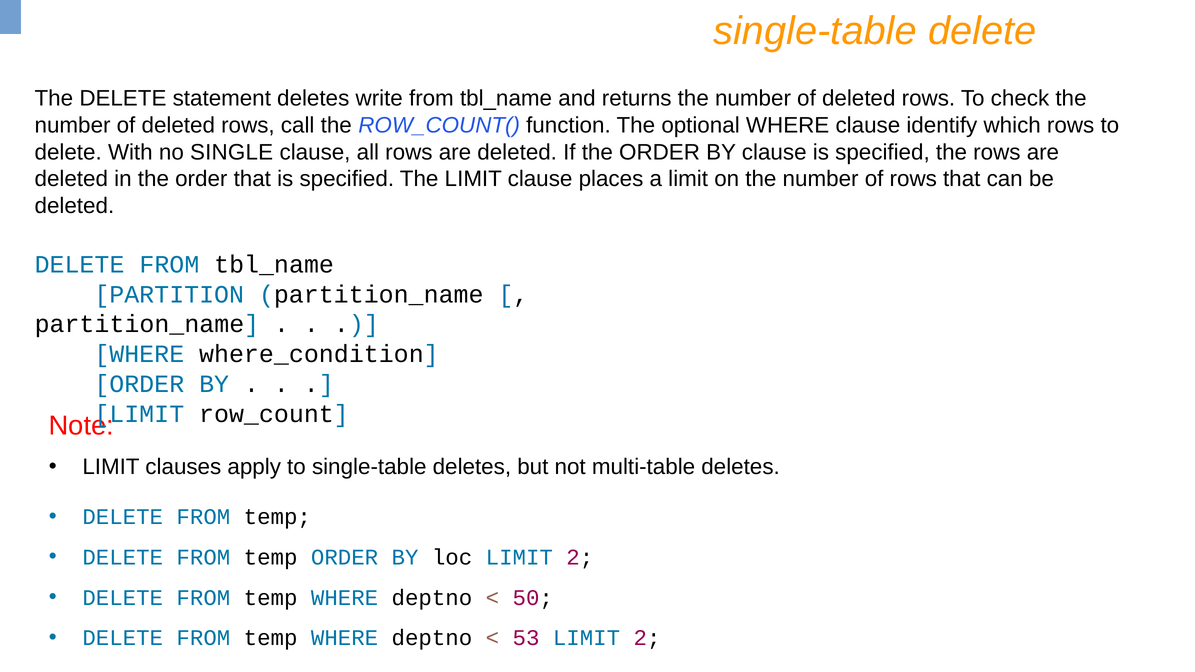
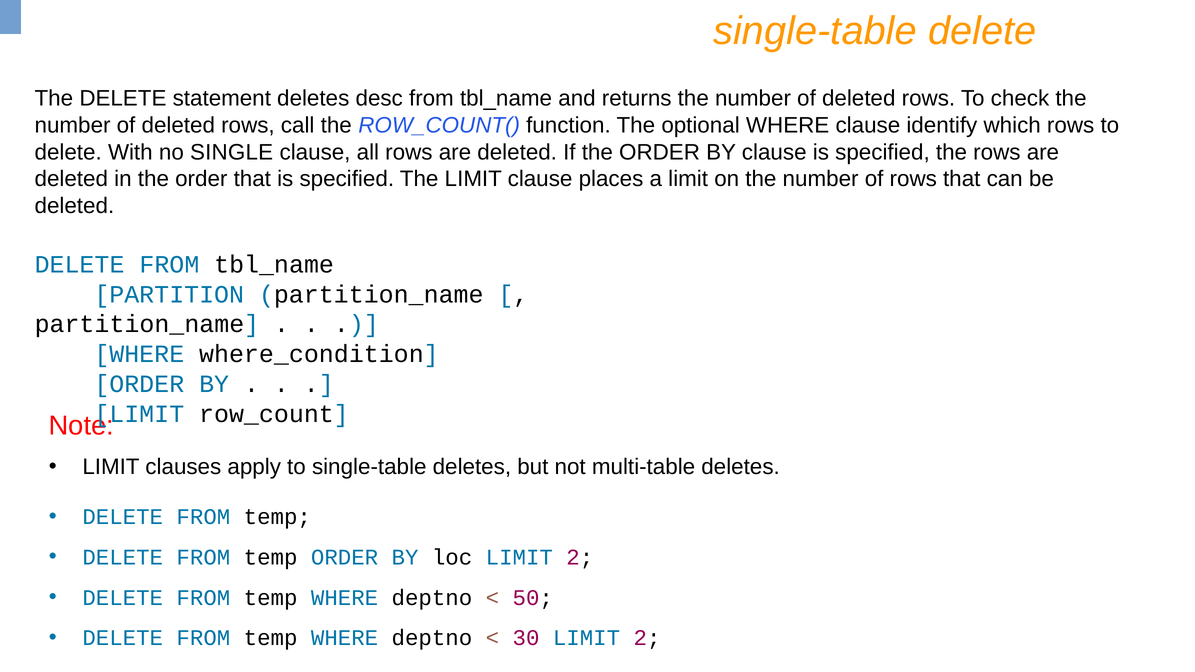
write: write -> desc
53: 53 -> 30
